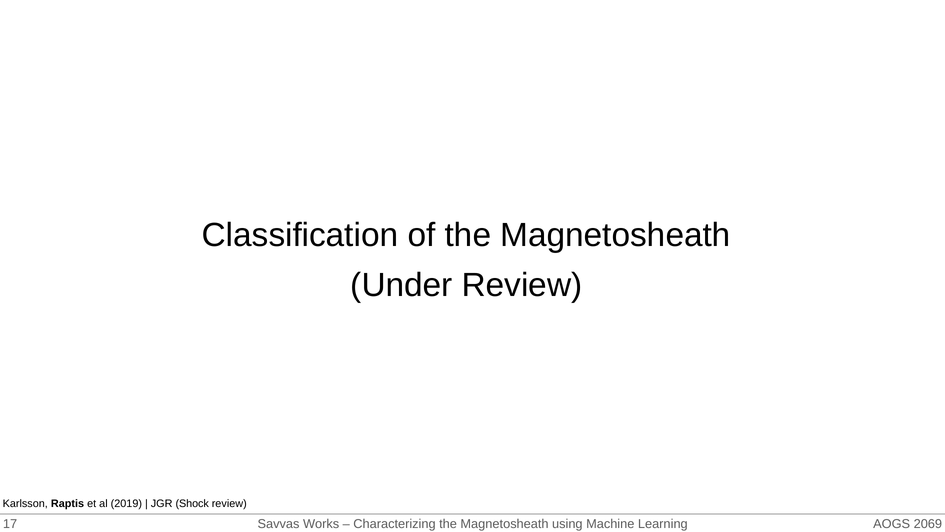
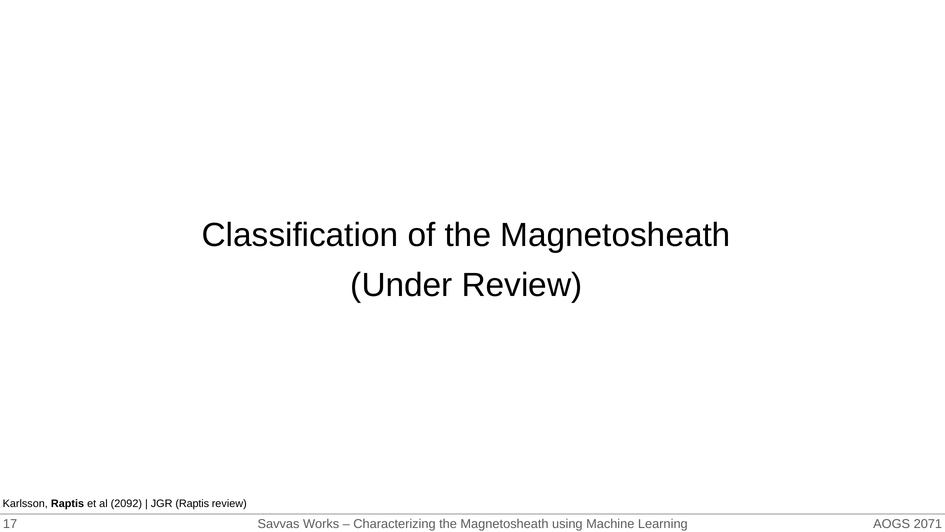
2019: 2019 -> 2092
JGR Shock: Shock -> Raptis
2069: 2069 -> 2071
